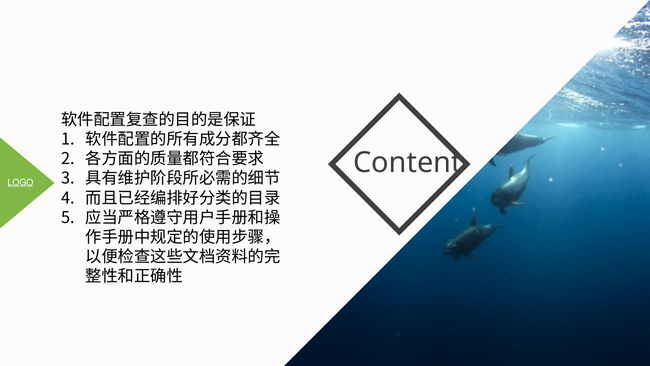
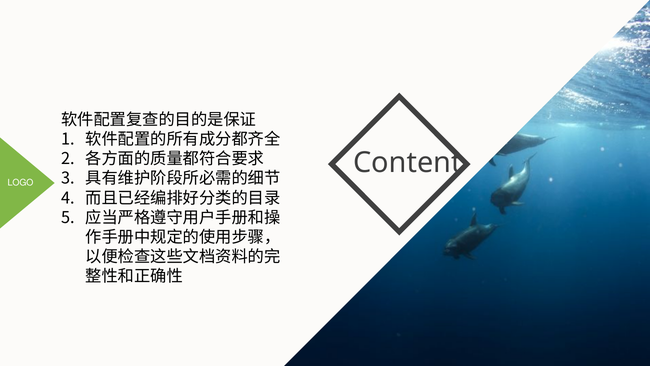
LOGO underline: present -> none
